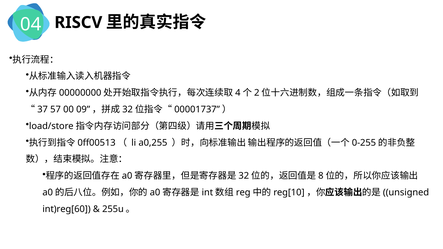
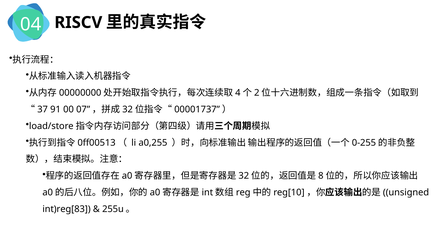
57: 57 -> 91
09: 09 -> 07
int)reg[60: int)reg[60 -> int)reg[83
